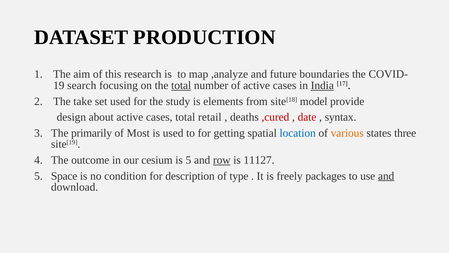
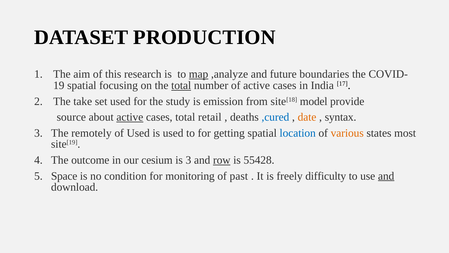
map underline: none -> present
search at (82, 85): search -> spatial
India underline: present -> none
elements: elements -> emission
design: design -> source
active at (130, 117) underline: none -> present
,cured colour: red -> blue
date colour: red -> orange
primarily: primarily -> remotely
of Most: Most -> Used
three: three -> most
is 5: 5 -> 3
11127: 11127 -> 55428
description: description -> monitoring
type: type -> past
packages: packages -> difficulty
